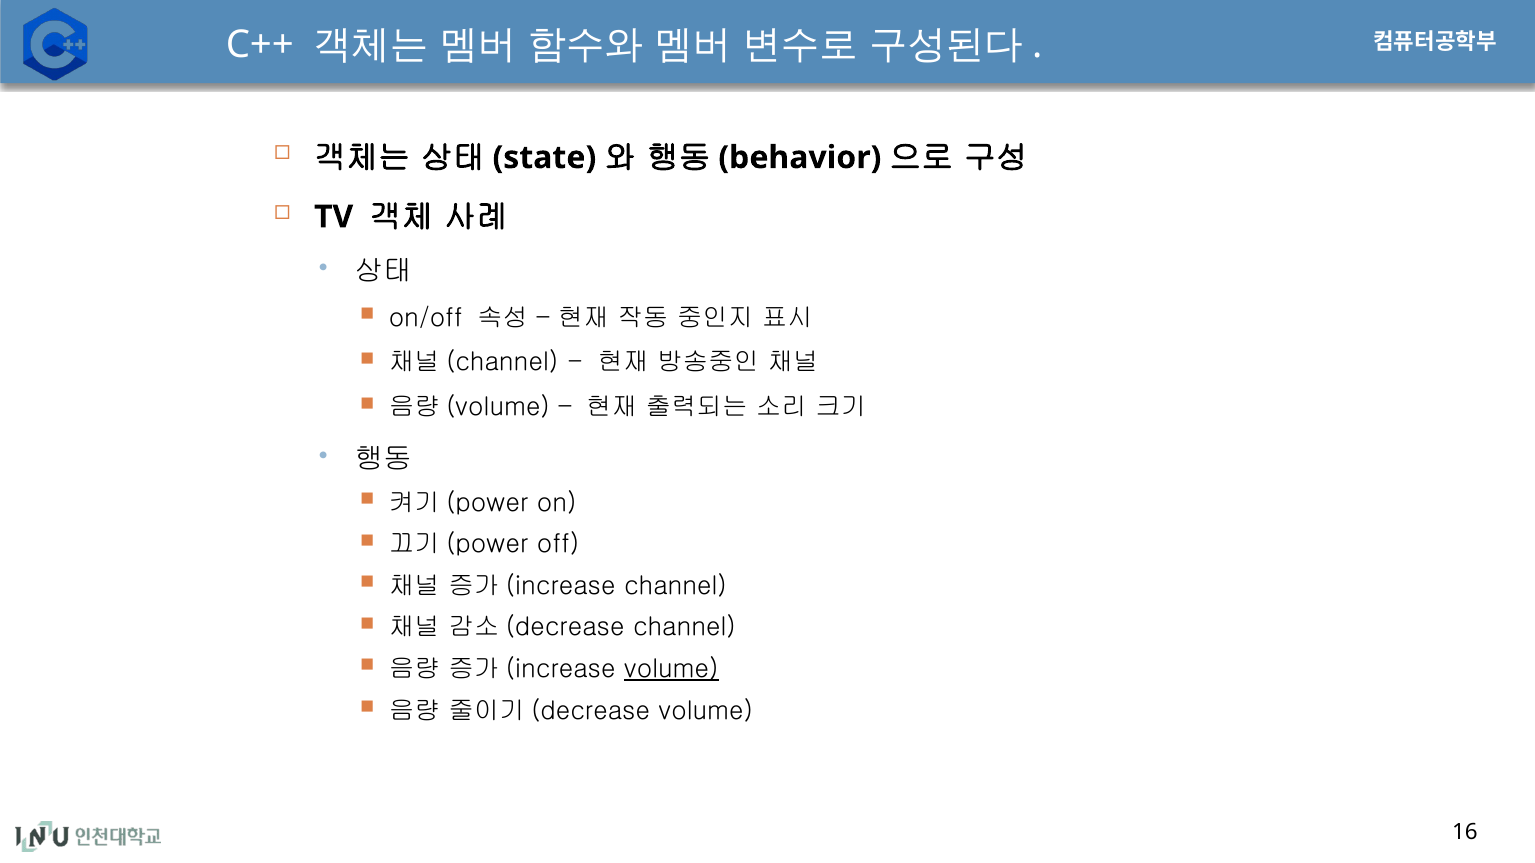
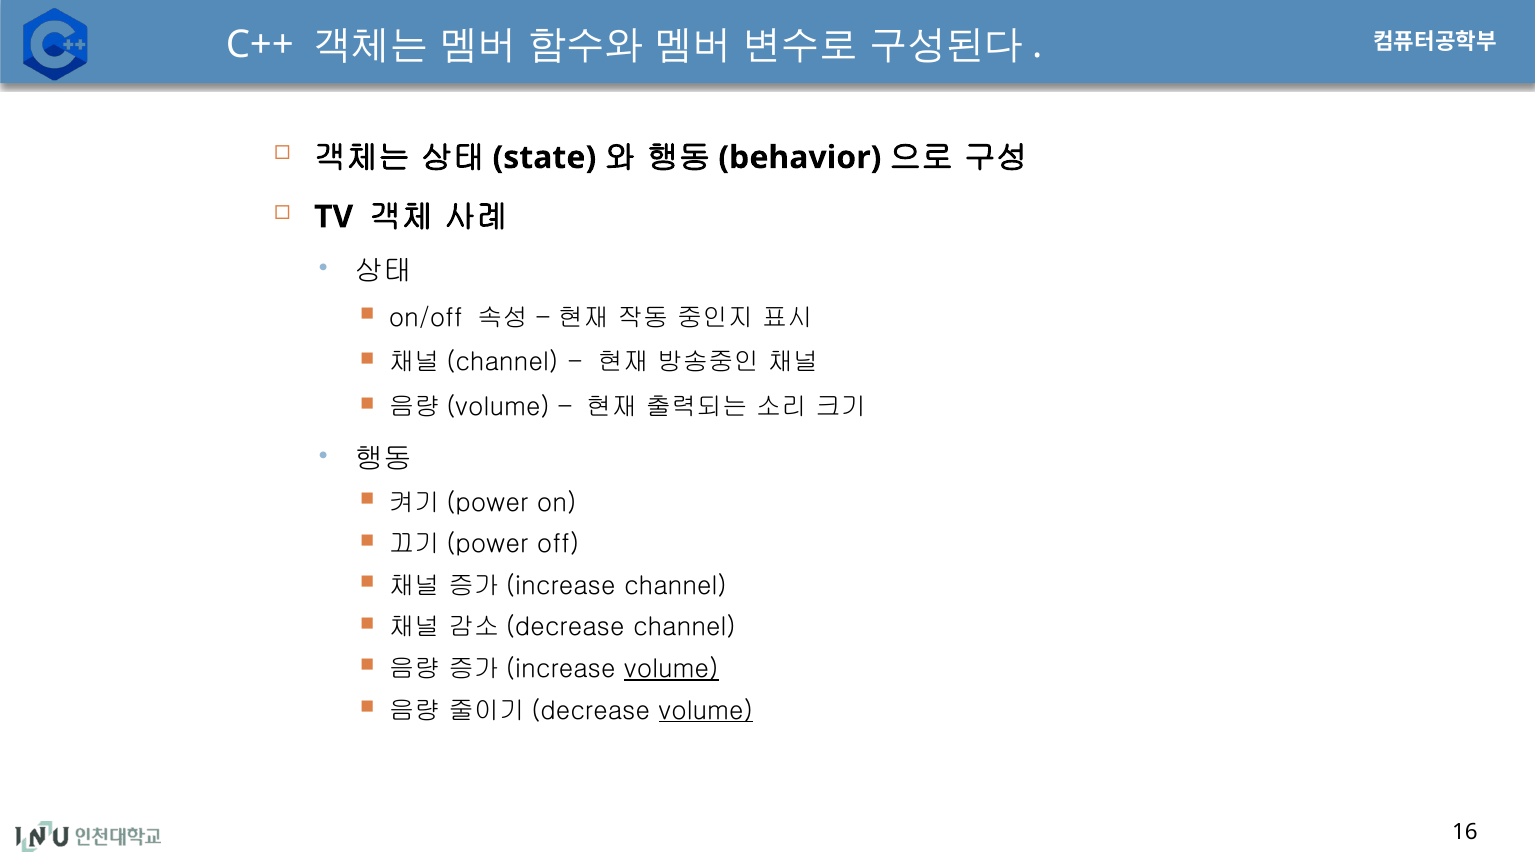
volume at (706, 711) underline: none -> present
